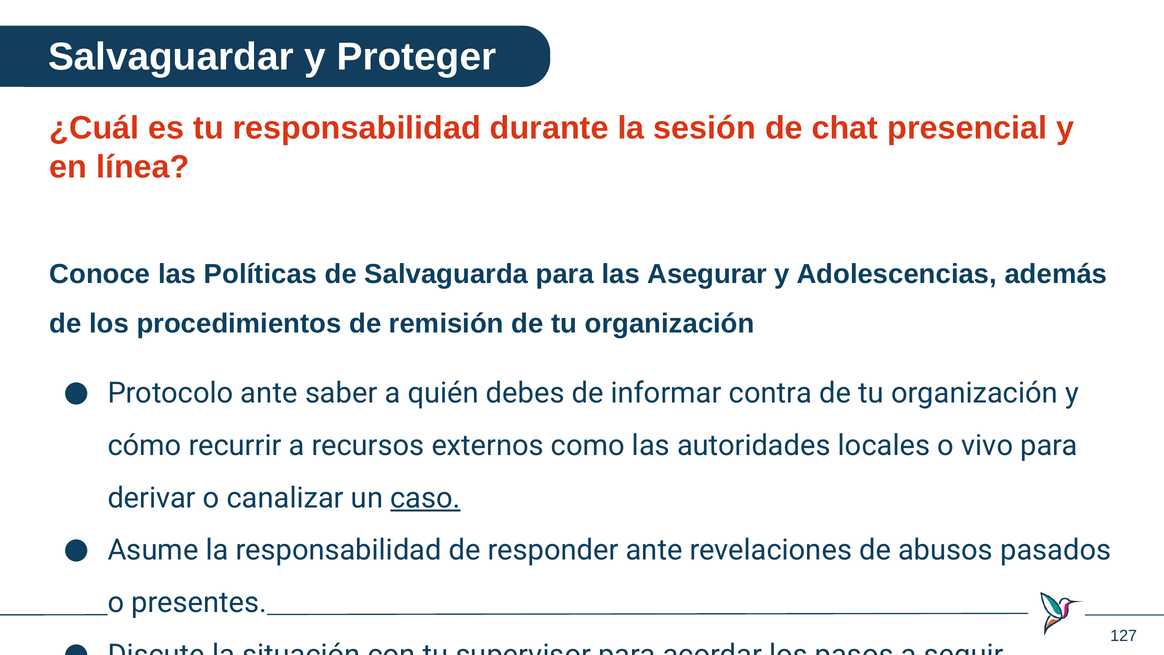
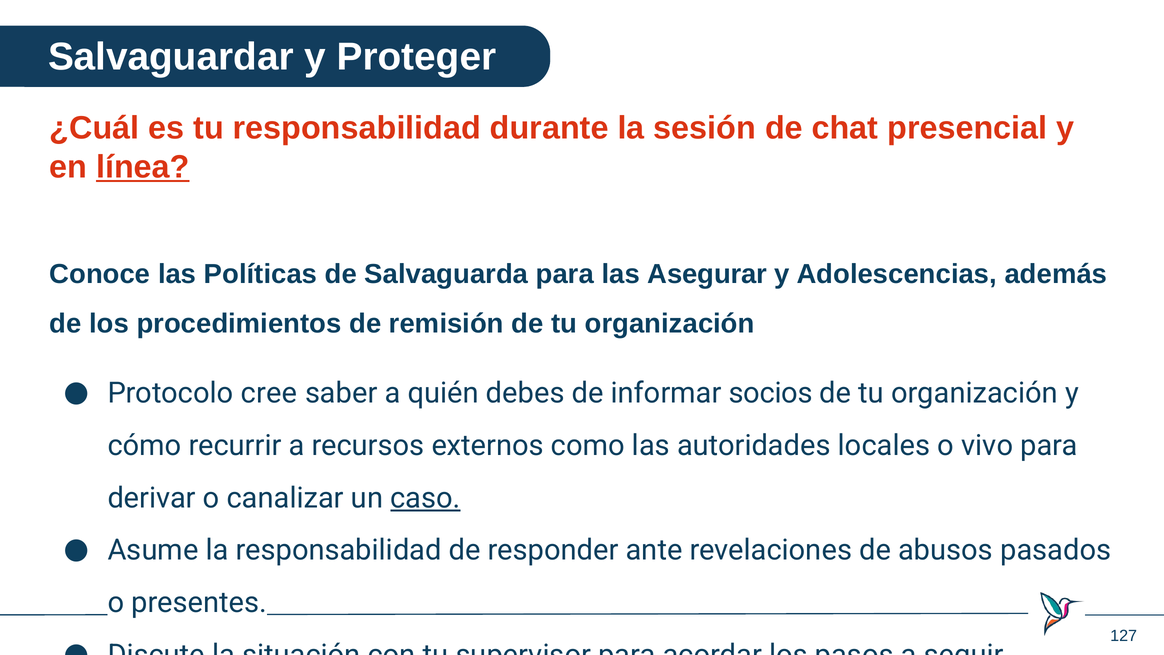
línea underline: none -> present
Protocolo ante: ante -> cree
contra: contra -> socios
